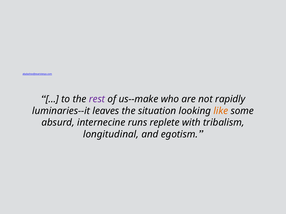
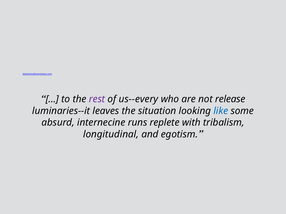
us--make: us--make -> us--every
not rapidly: rapidly -> release
like colour: orange -> blue
